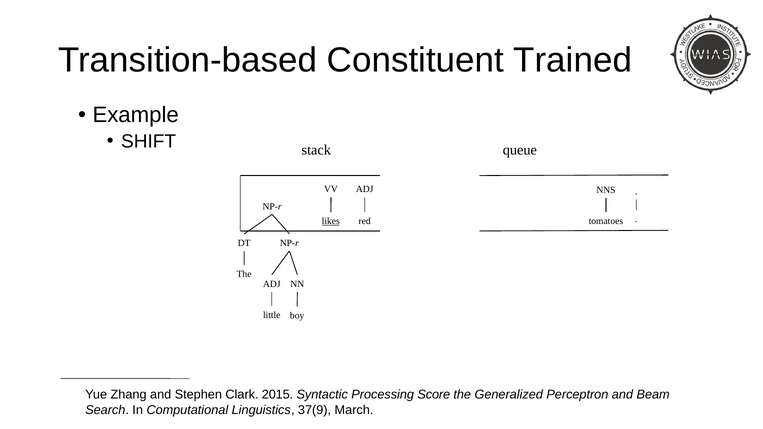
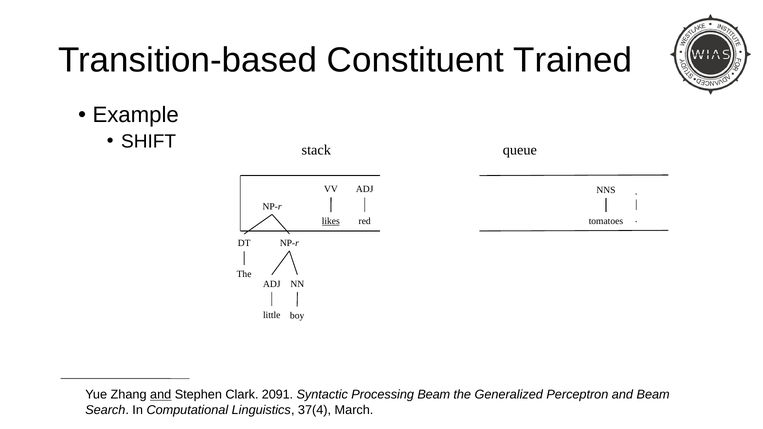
and at (161, 395) underline: none -> present
2015: 2015 -> 2091
Processing Score: Score -> Beam
37(9: 37(9 -> 37(4
